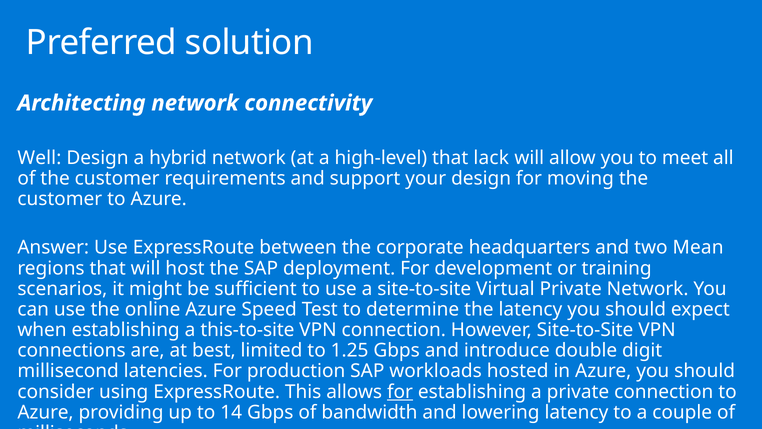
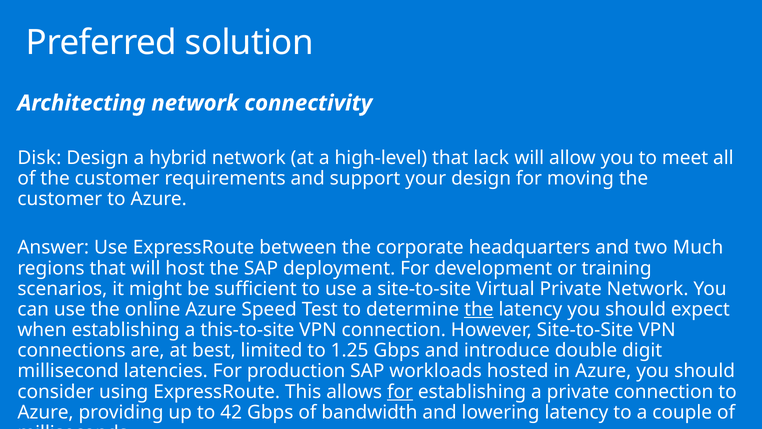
Well: Well -> Disk
Mean: Mean -> Much
the at (479, 309) underline: none -> present
14: 14 -> 42
